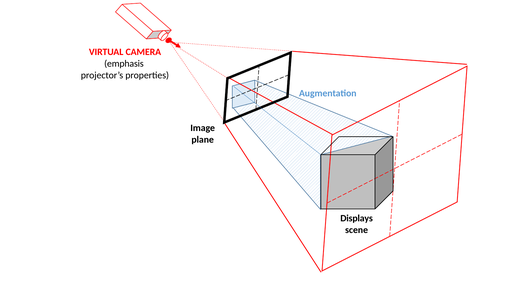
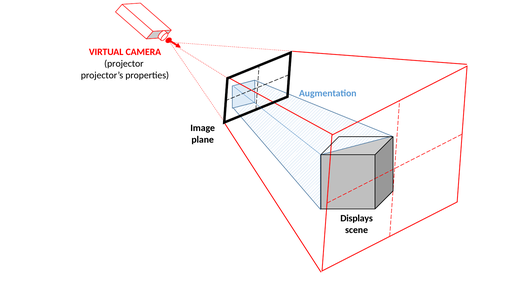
emphasis: emphasis -> projector
